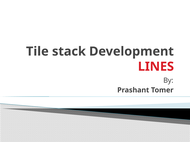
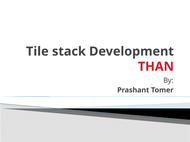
LINES: LINES -> THAN
